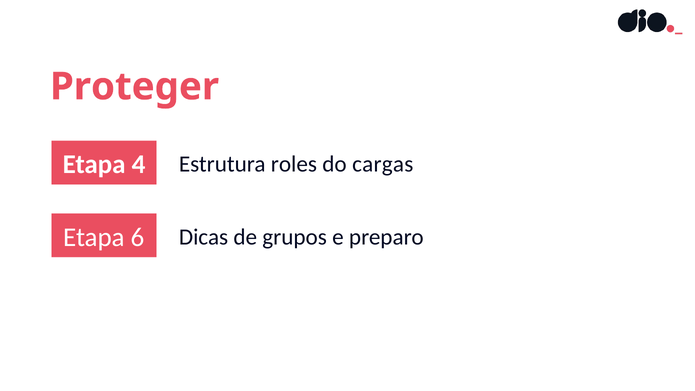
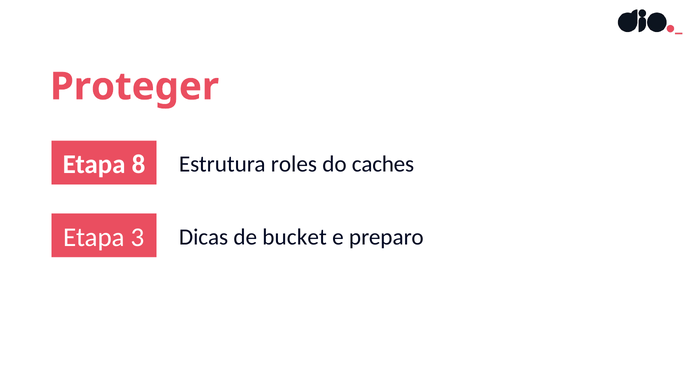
4: 4 -> 8
cargas: cargas -> caches
6: 6 -> 3
grupos: grupos -> bucket
